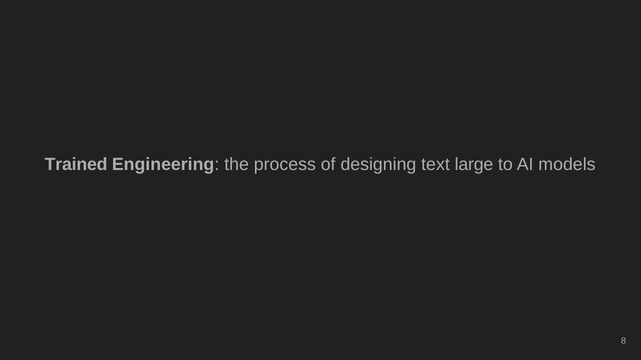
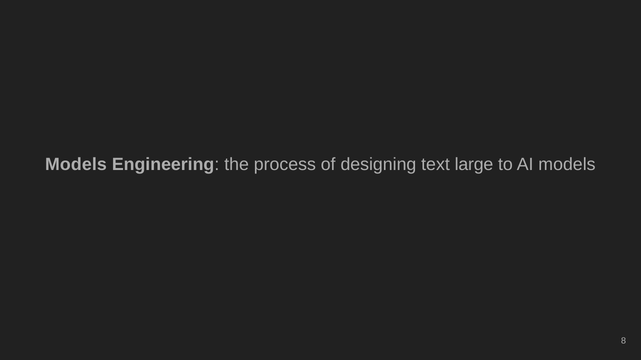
Trained at (76, 165): Trained -> Models
